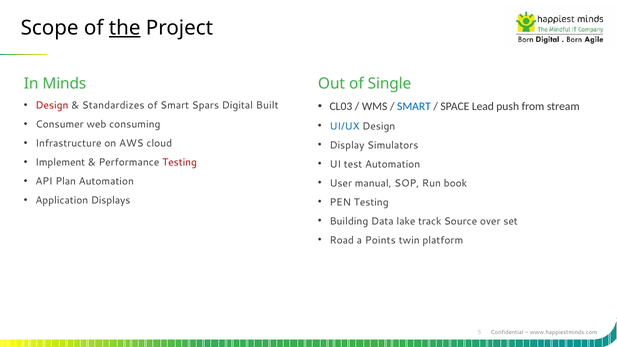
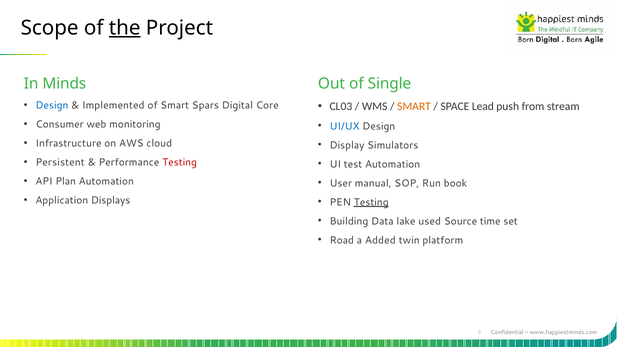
Design at (52, 106) colour: red -> blue
Standardizes: Standardizes -> Implemented
Built: Built -> Core
SMART at (414, 106) colour: blue -> orange
consuming: consuming -> monitoring
Implement: Implement -> Persistent
Testing at (371, 202) underline: none -> present
track: track -> used
over: over -> time
Points: Points -> Added
